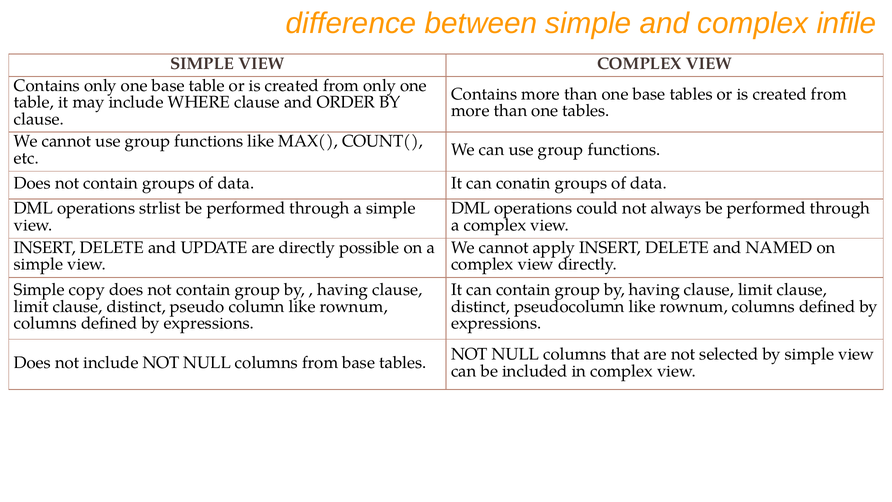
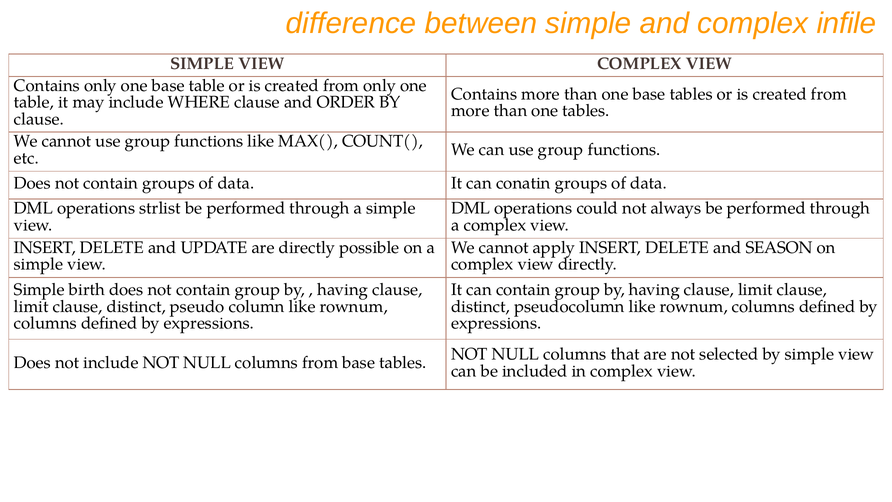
NAMED: NAMED -> SEASON
copy: copy -> birth
